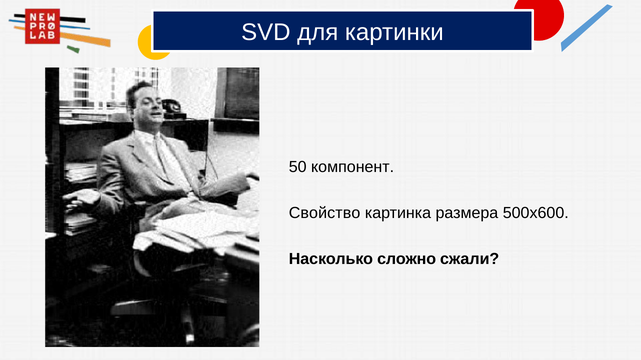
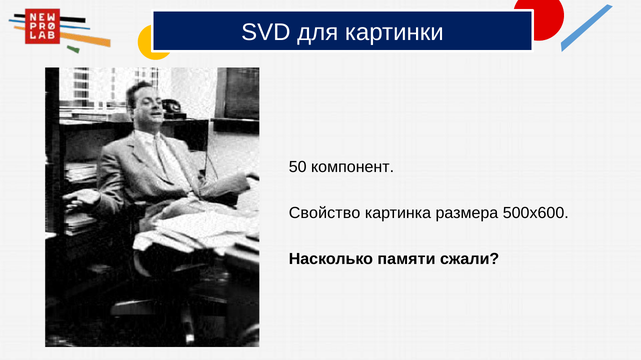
сложно: сложно -> памяти
